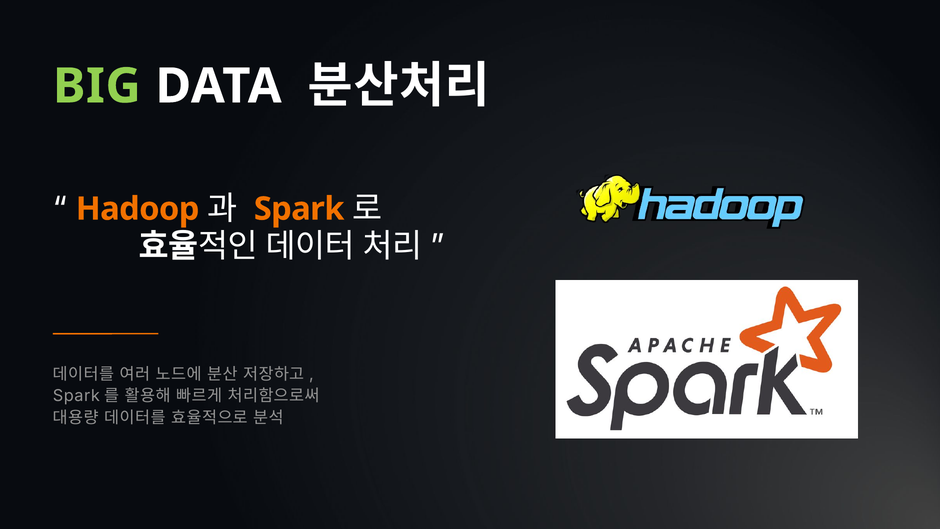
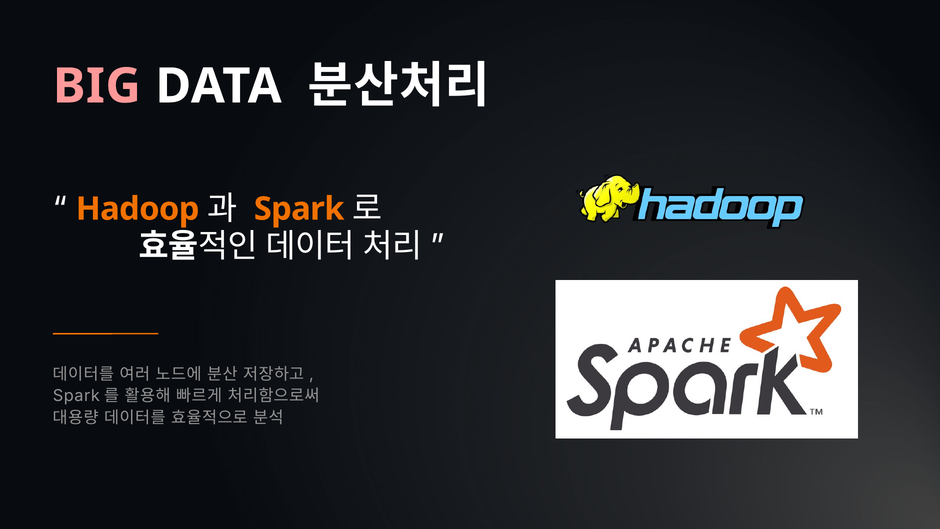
BIG colour: light green -> pink
